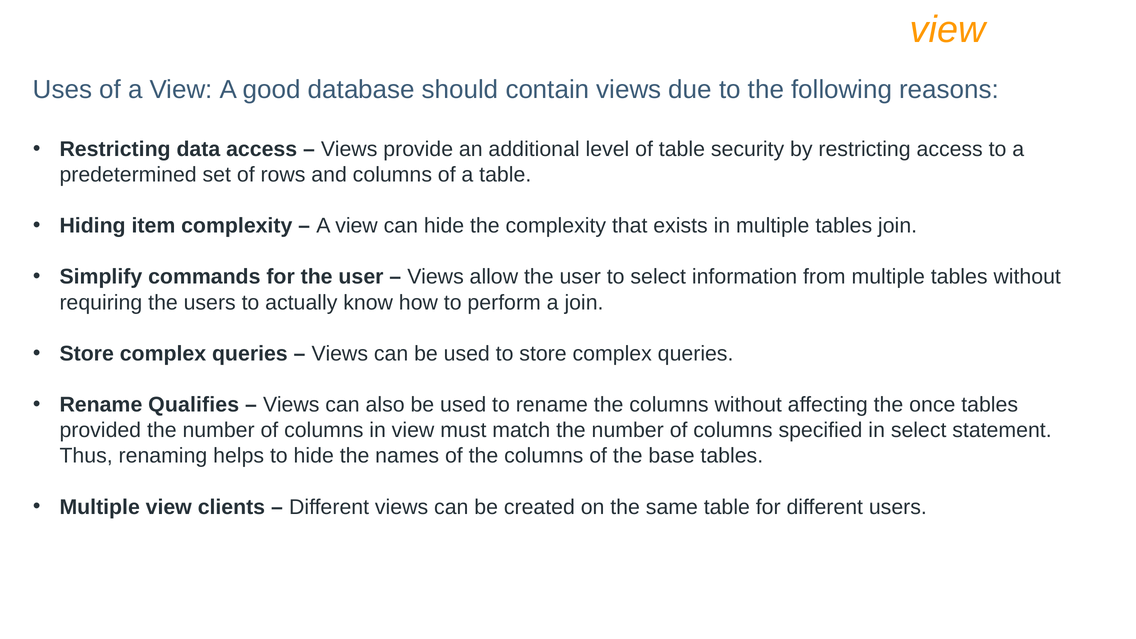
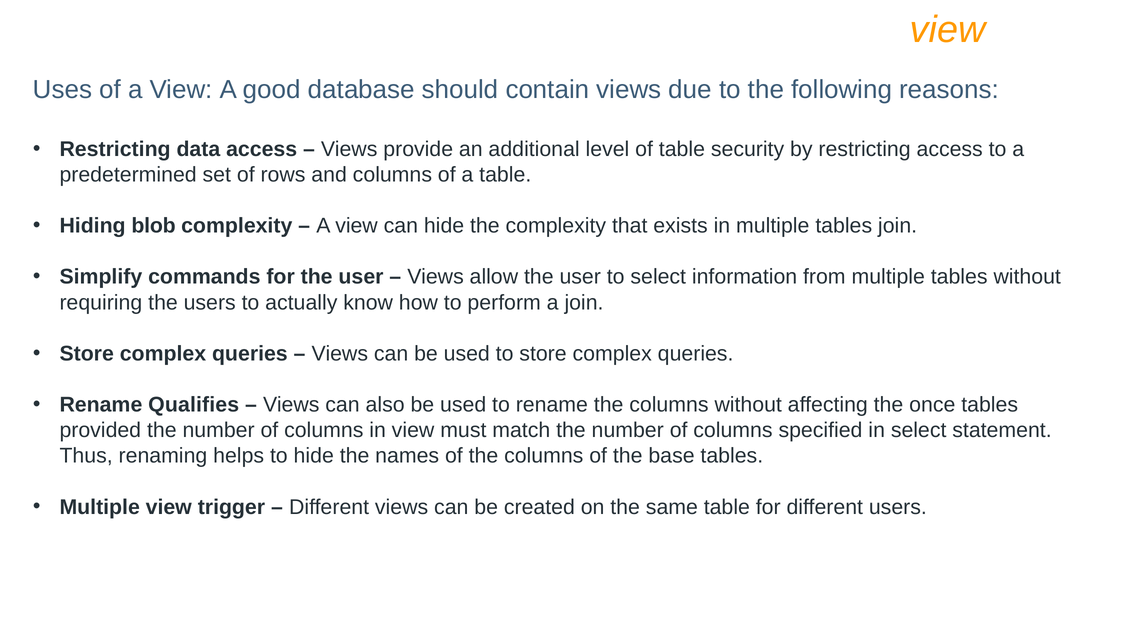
item: item -> blob
clients: clients -> trigger
